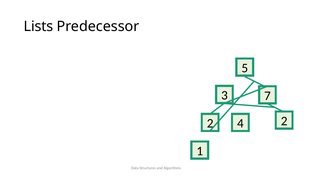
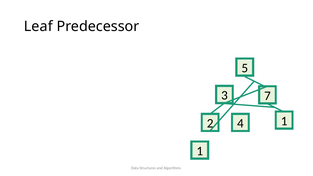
Lists: Lists -> Leaf
2 at (284, 121): 2 -> 1
